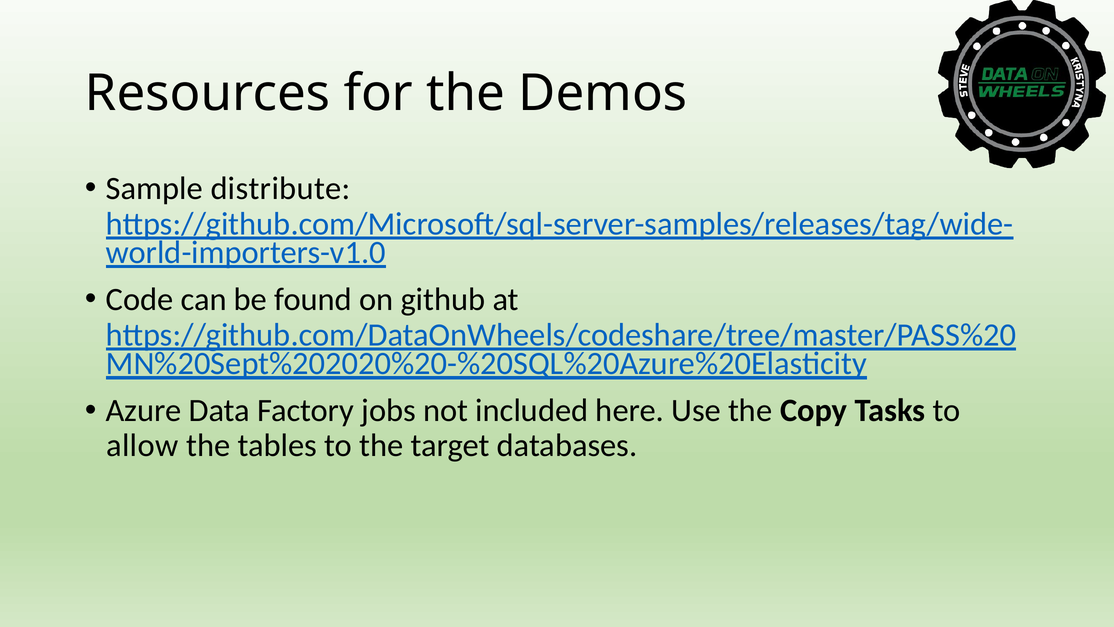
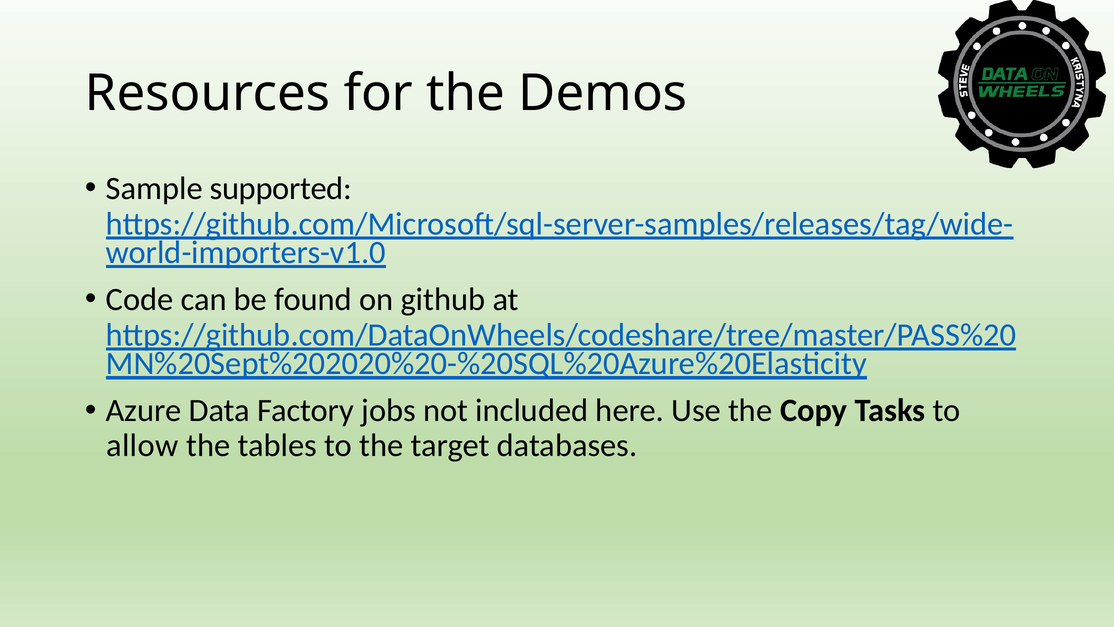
distribute: distribute -> supported
